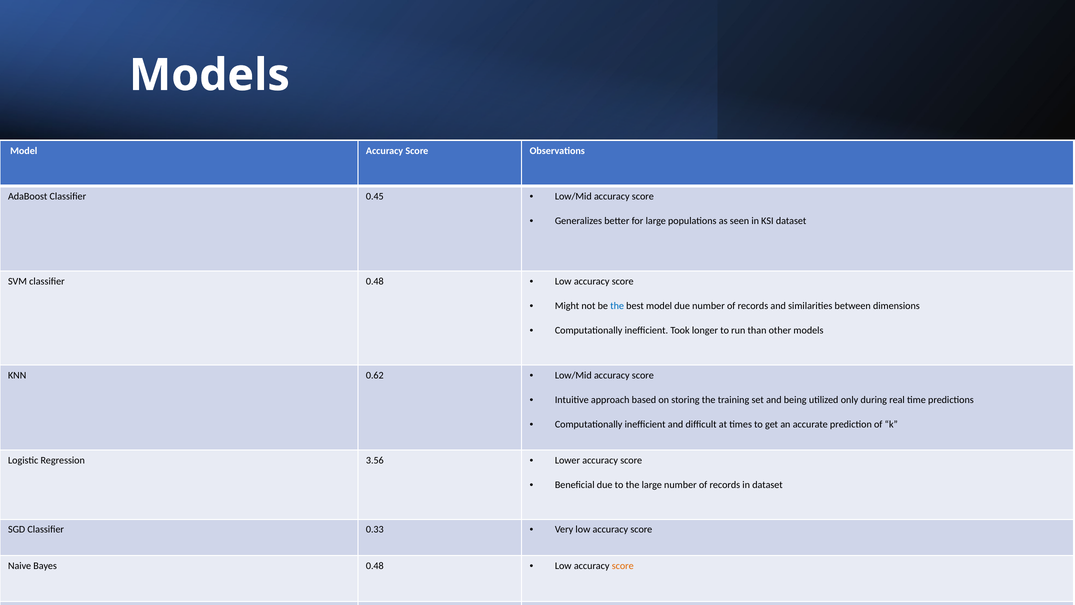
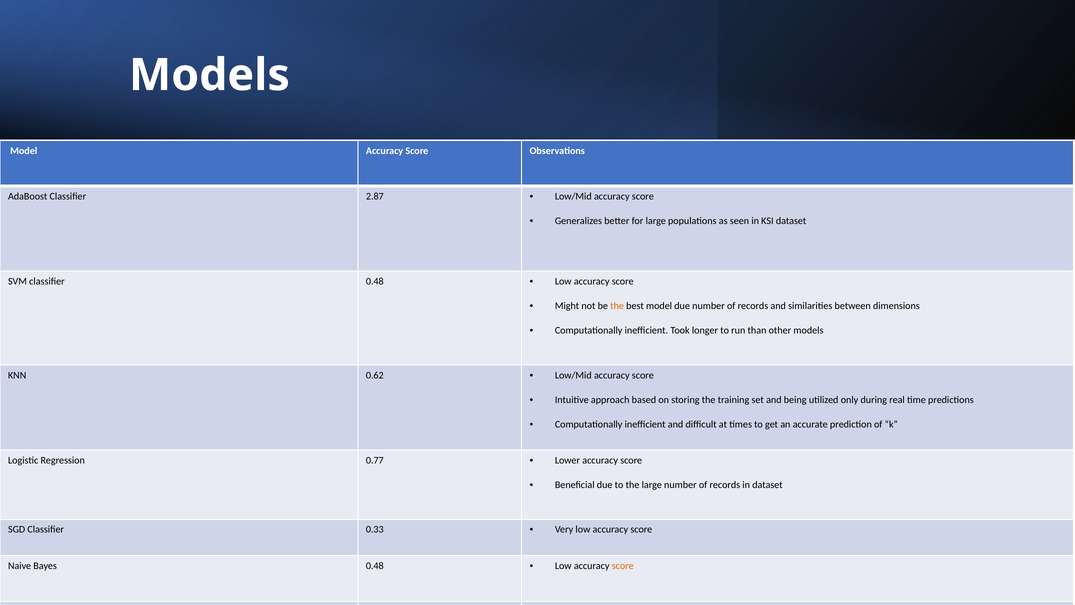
0.45: 0.45 -> 2.87
the at (617, 306) colour: blue -> orange
3.56: 3.56 -> 0.77
